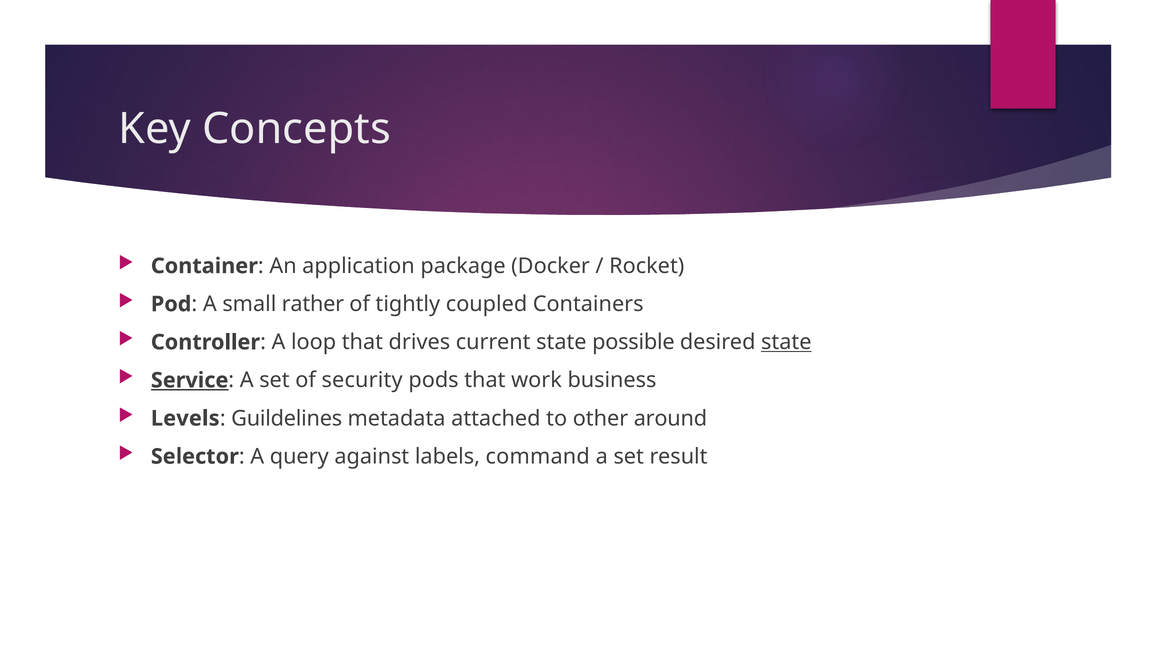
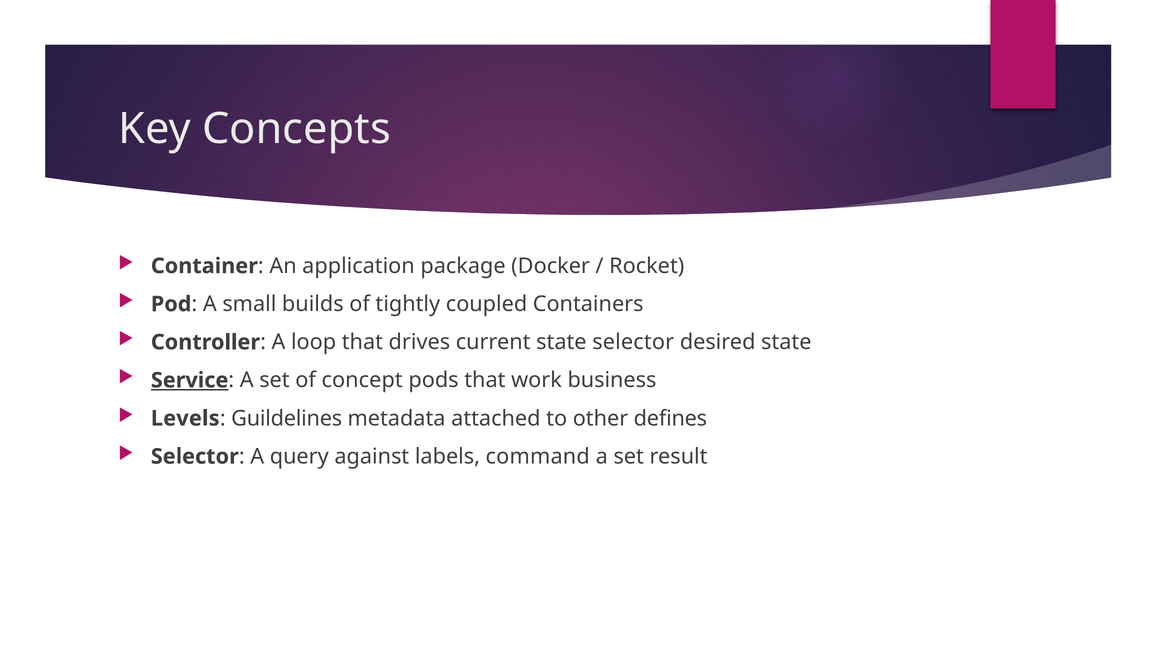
rather: rather -> builds
state possible: possible -> selector
state at (786, 342) underline: present -> none
security: security -> concept
around: around -> defines
